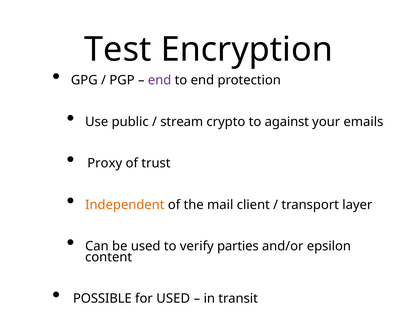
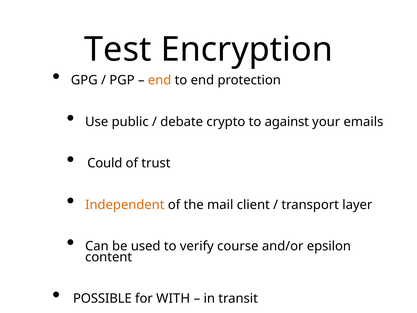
end at (160, 80) colour: purple -> orange
stream: stream -> debate
Proxy: Proxy -> Could
parties: parties -> course
for USED: USED -> WITH
